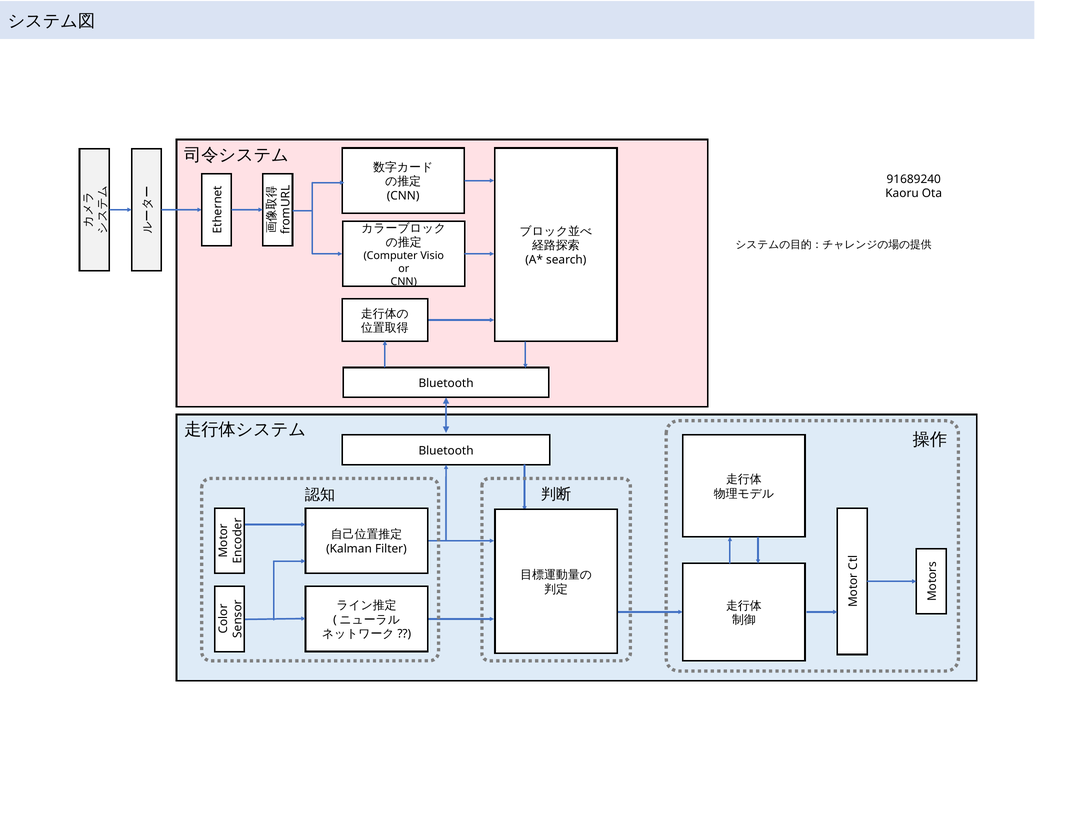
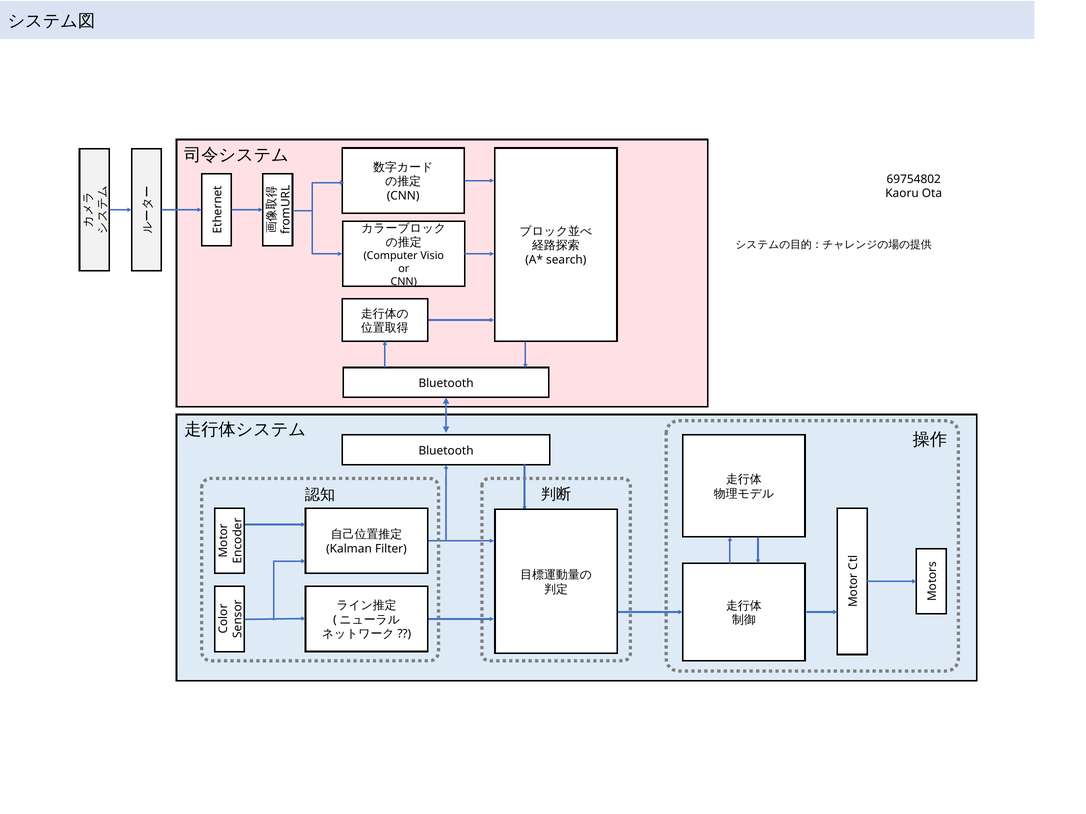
91689240: 91689240 -> 69754802
